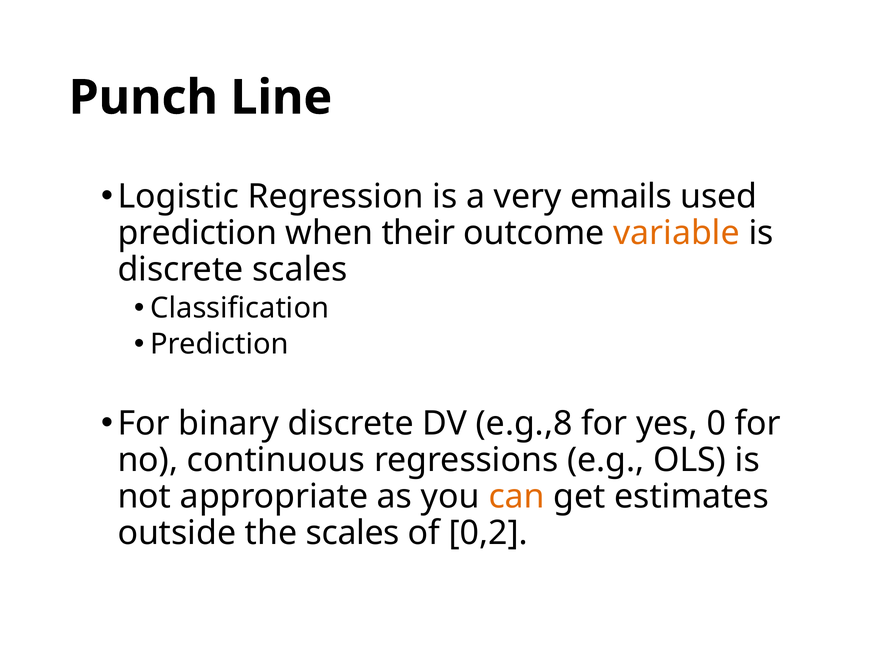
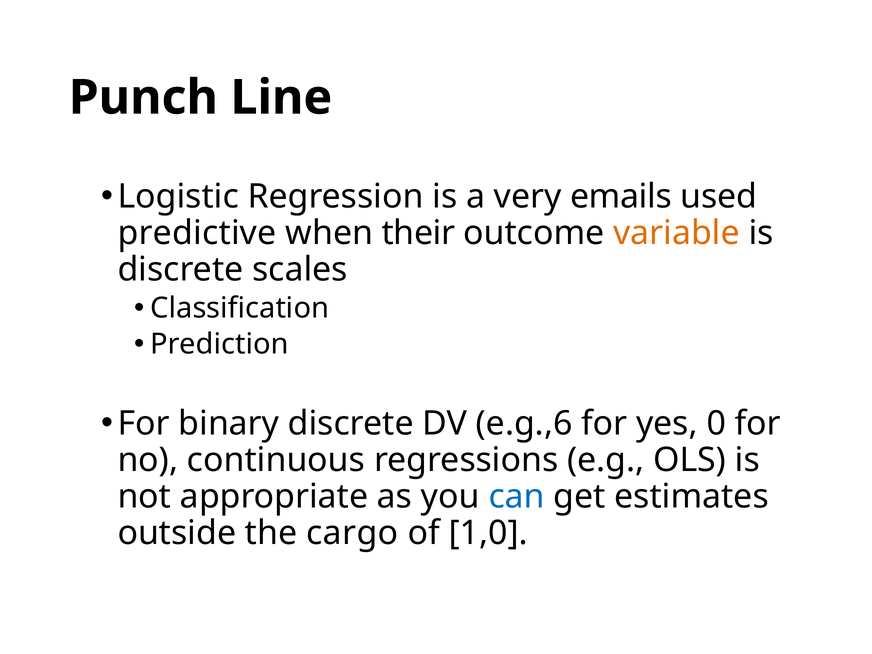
prediction at (197, 233): prediction -> predictive
e.g.,8: e.g.,8 -> e.g.,6
can colour: orange -> blue
the scales: scales -> cargo
0,2: 0,2 -> 1,0
